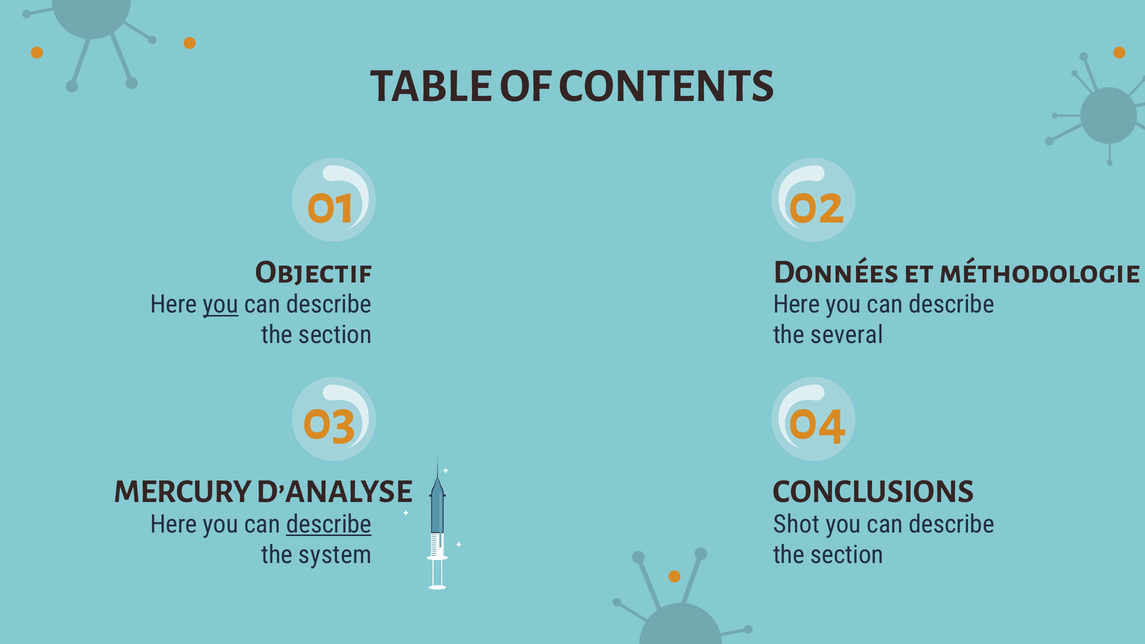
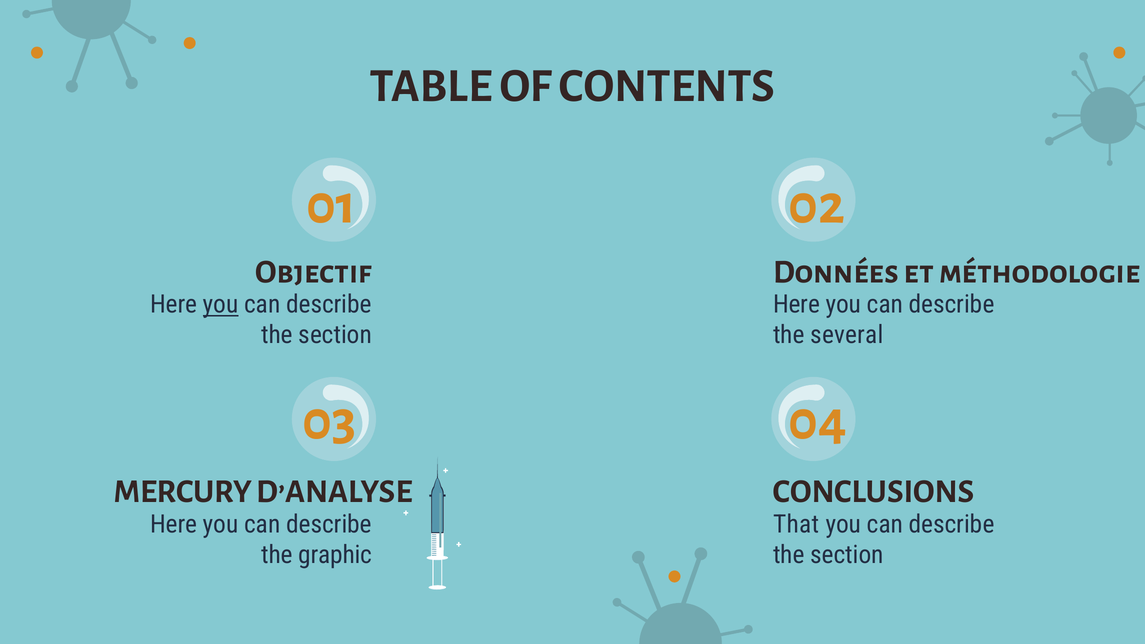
describe at (329, 524) underline: present -> none
Shot: Shot -> That
system: system -> graphic
